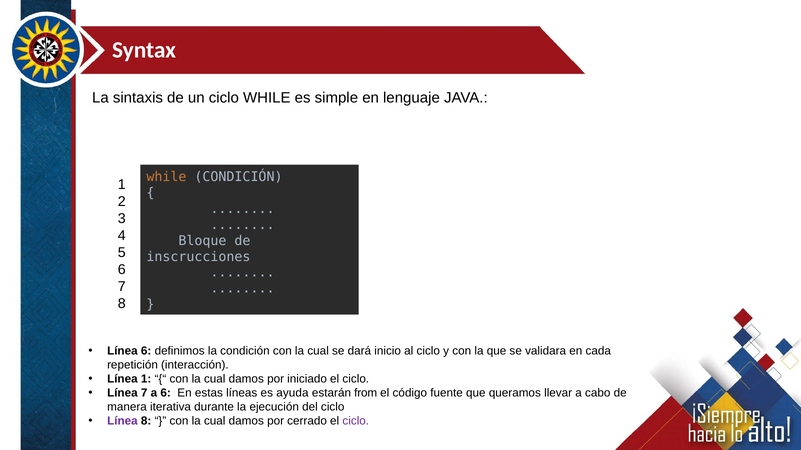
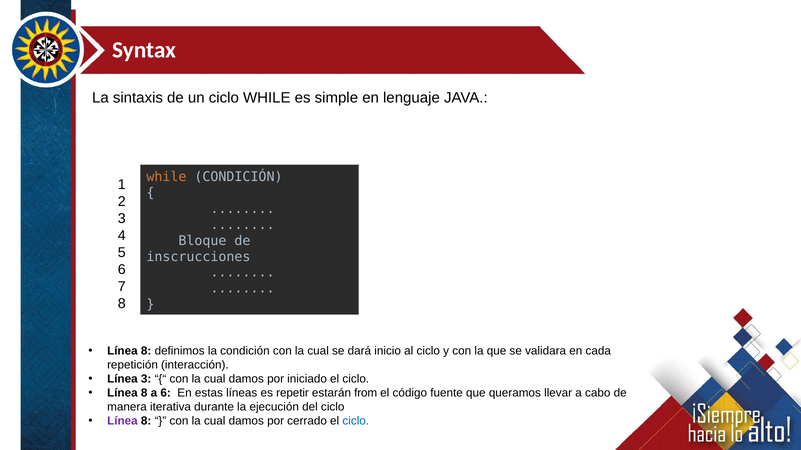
6 at (146, 351): 6 -> 8
Línea 1: 1 -> 3
7 at (144, 393): 7 -> 8
ayuda: ayuda -> repetir
ciclo at (356, 421) colour: purple -> blue
